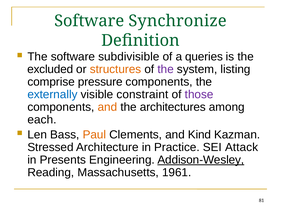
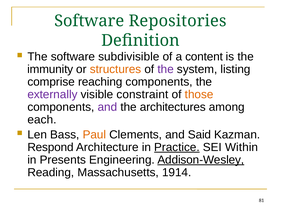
Synchronize: Synchronize -> Repositories
queries: queries -> content
excluded: excluded -> immunity
pressure: pressure -> reaching
externally colour: blue -> purple
those colour: purple -> orange
and at (107, 107) colour: orange -> purple
Kind: Kind -> Said
Stressed: Stressed -> Respond
Practice underline: none -> present
Attack: Attack -> Within
1961: 1961 -> 1914
